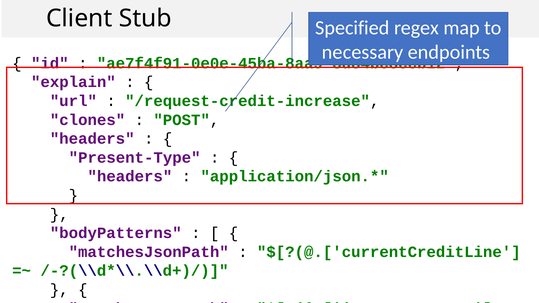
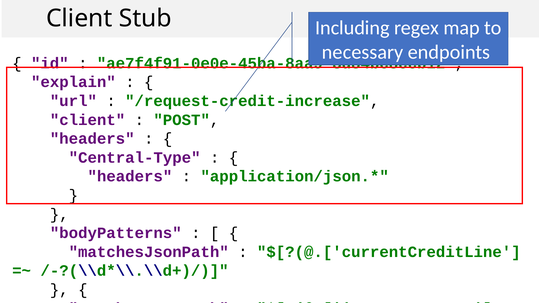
Specified: Specified -> Including
clones at (88, 120): clones -> client
Present-Type: Present-Type -> Central-Type
